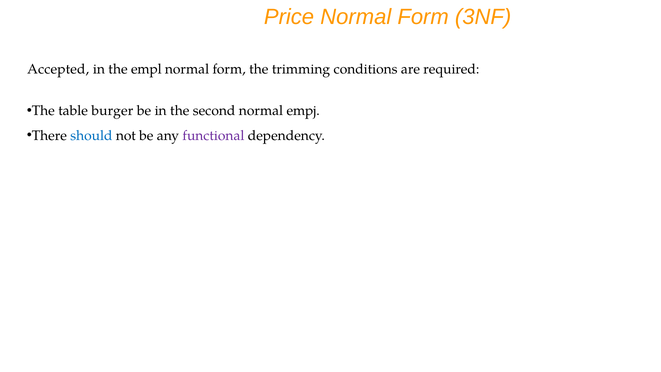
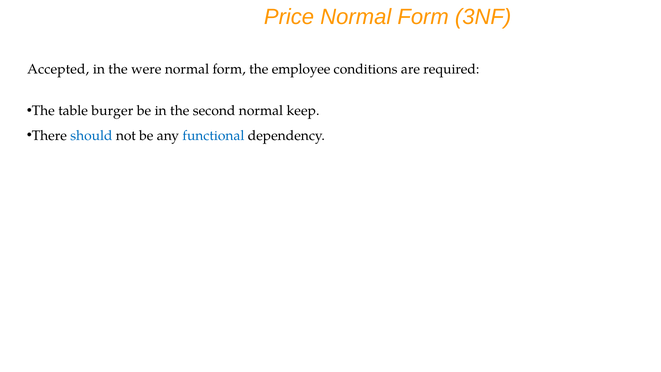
empl: empl -> were
trimming: trimming -> employee
empj: empj -> keep
functional colour: purple -> blue
